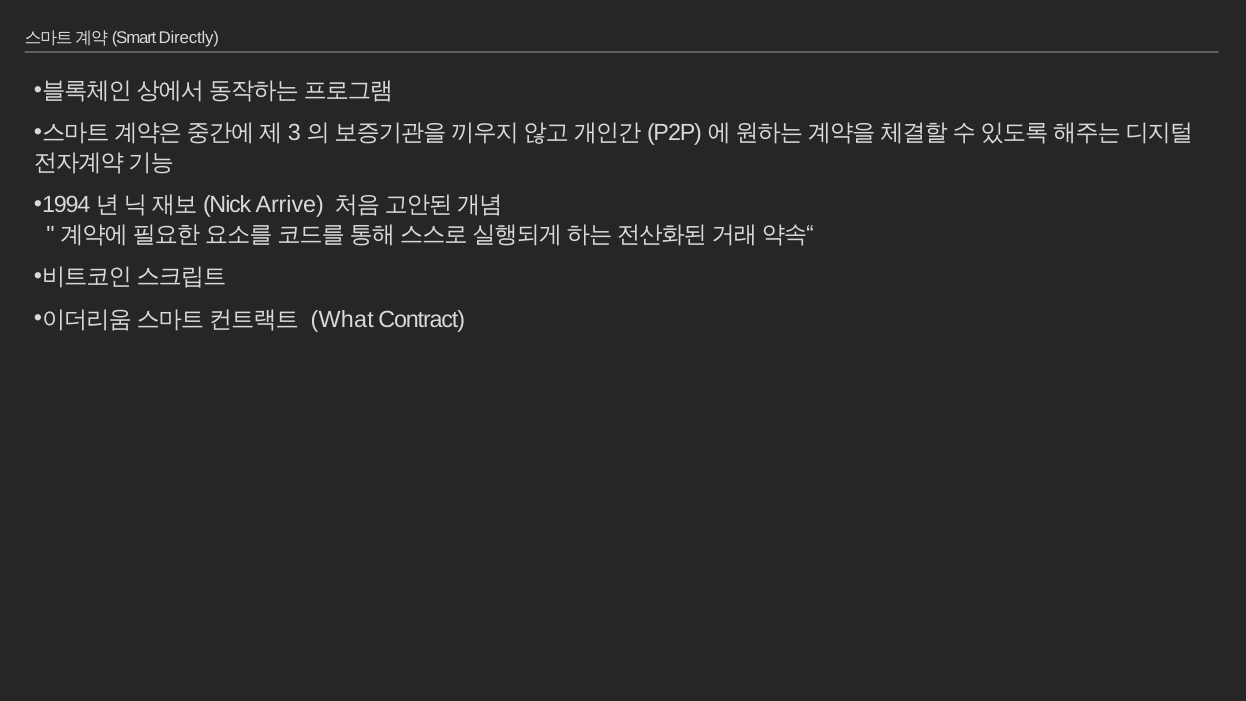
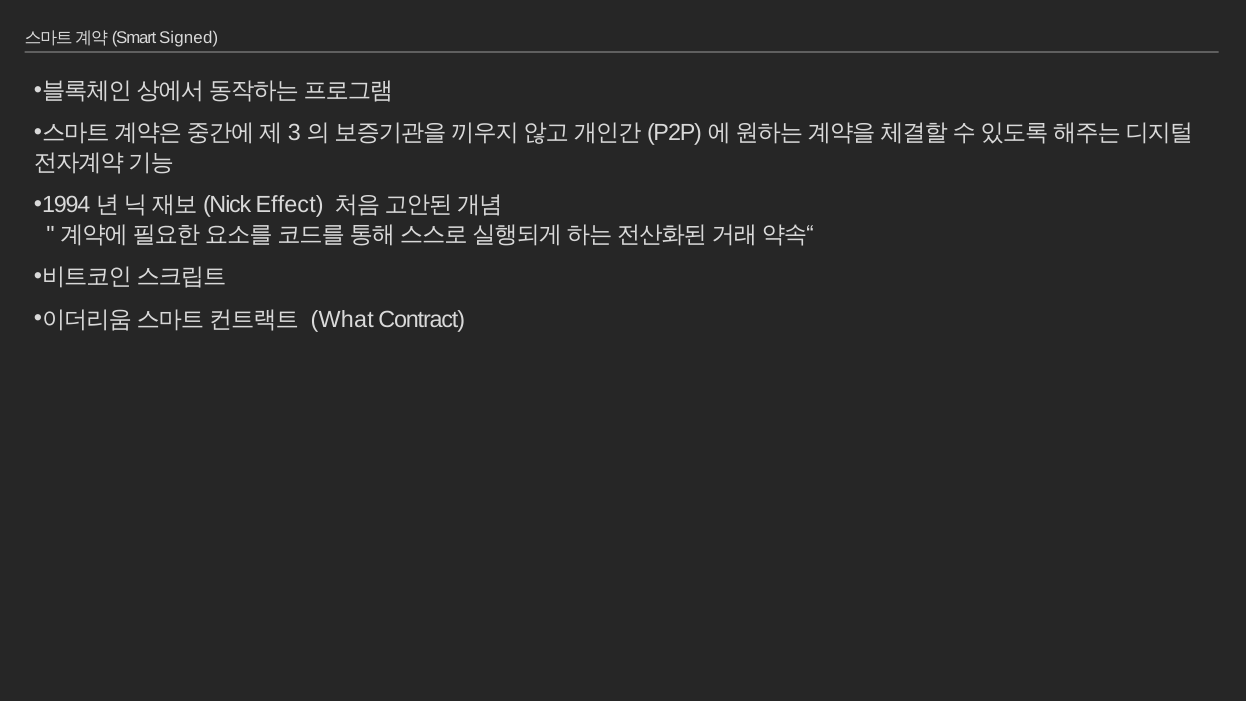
Directly: Directly -> Signed
Arrive: Arrive -> Effect
